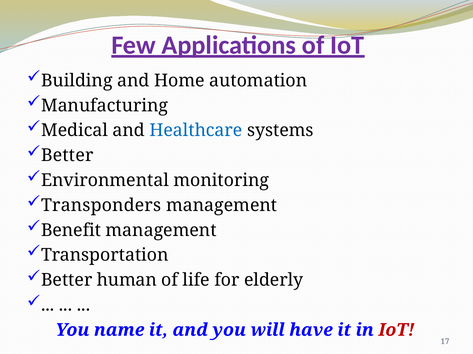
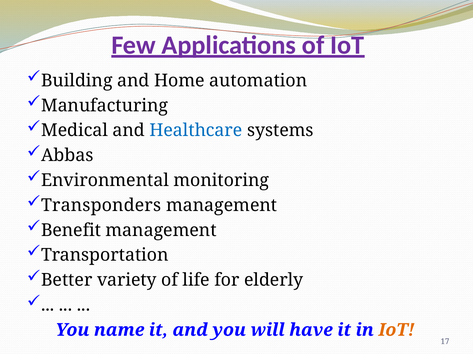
Better at (67, 156): Better -> Abbas
human: human -> variety
IoT at (397, 331) colour: red -> orange
